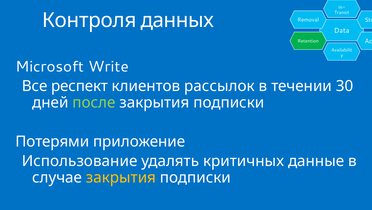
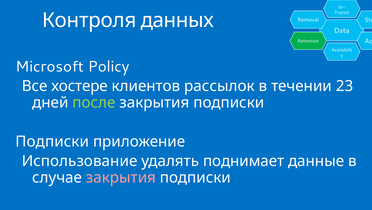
Write: Write -> Policy
респект: респект -> хостере
30: 30 -> 23
Потерями at (52, 141): Потерями -> Подписки
критичных: критичных -> поднимает
закрытия at (121, 177) colour: yellow -> pink
